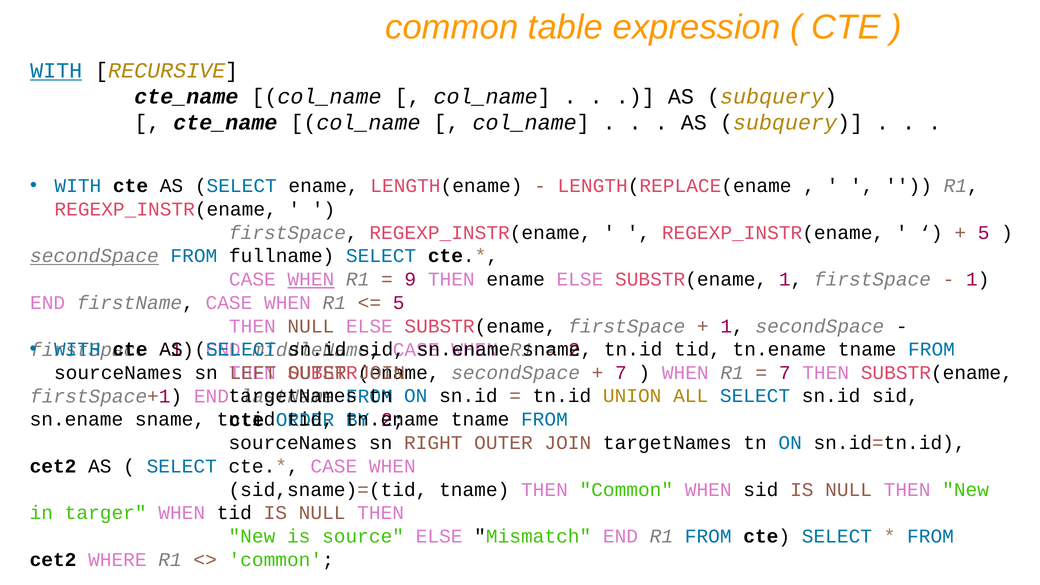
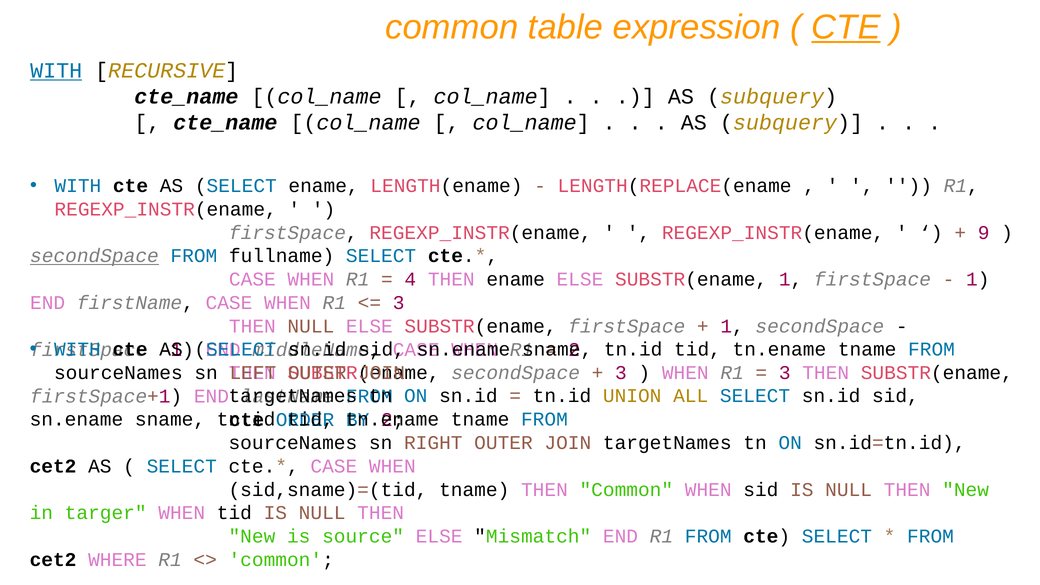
CTE at (846, 27) underline: none -> present
5 at (984, 233): 5 -> 9
WHEN at (311, 279) underline: present -> none
9: 9 -> 4
5 at (399, 303): 5 -> 3
7 at (621, 373): 7 -> 3
7 at (785, 373): 7 -> 3
